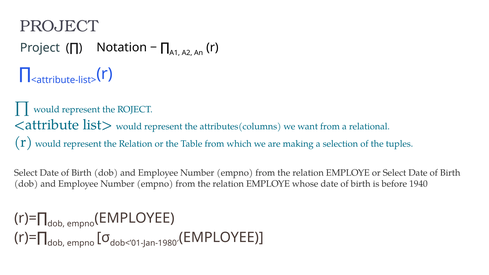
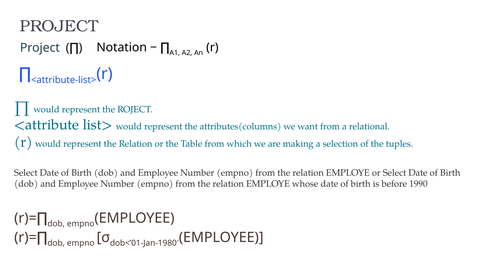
1940: 1940 -> 1990
